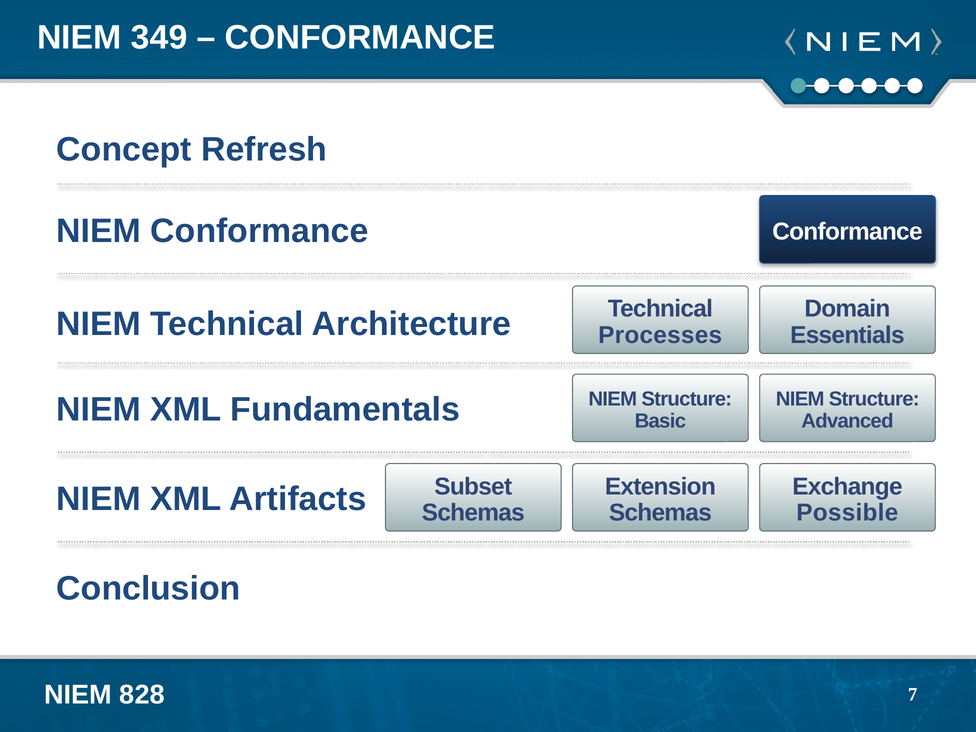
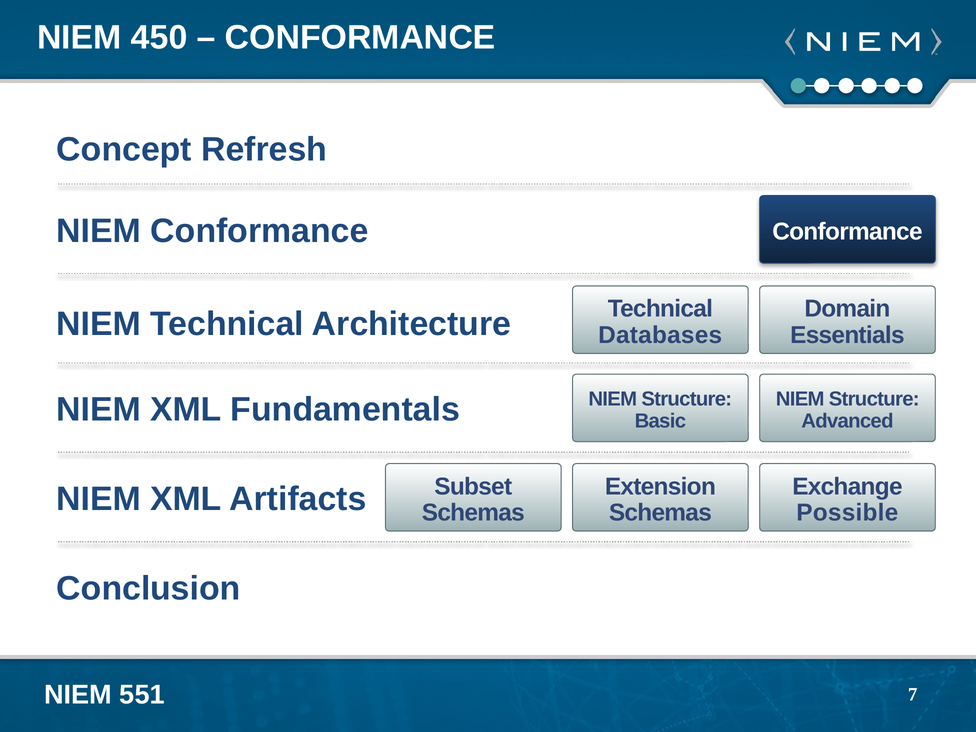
349: 349 -> 450
Processes: Processes -> Databases
828: 828 -> 551
